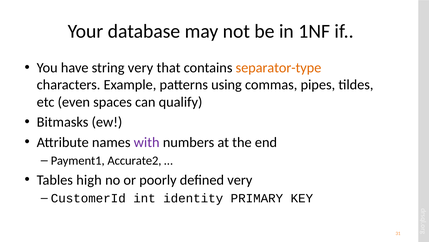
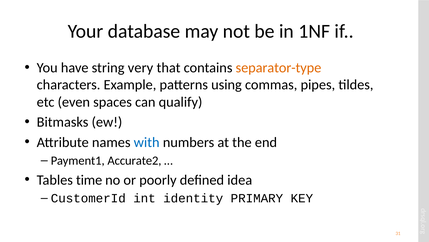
with colour: purple -> blue
high: high -> time
defined very: very -> idea
